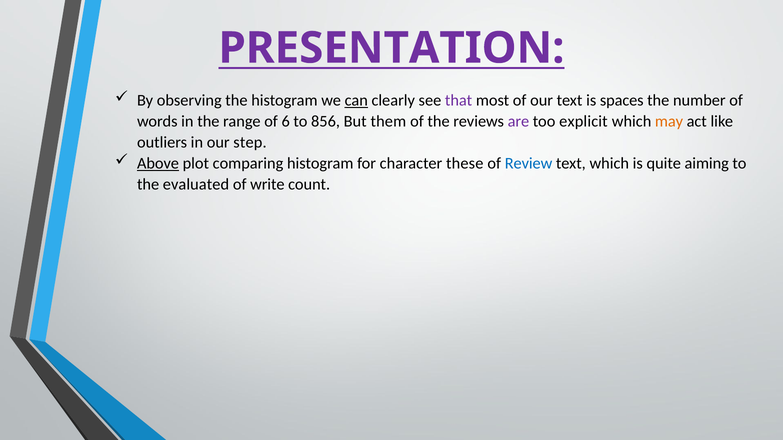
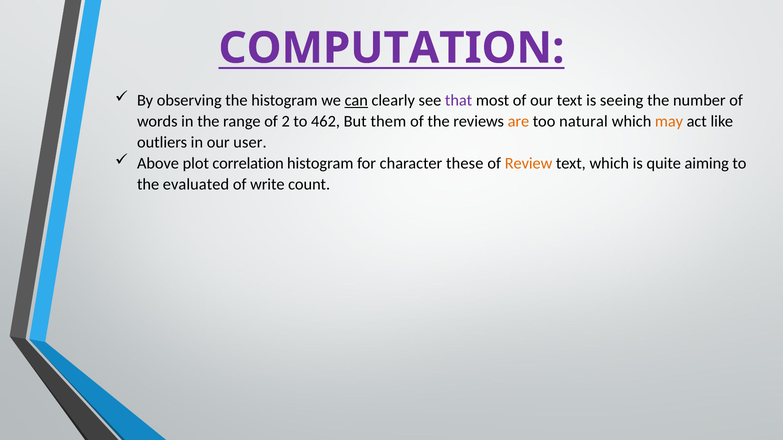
PRESENTATION: PRESENTATION -> COMPUTATION
spaces: spaces -> seeing
6: 6 -> 2
856: 856 -> 462
are colour: purple -> orange
explicit: explicit -> natural
step: step -> user
Above underline: present -> none
comparing: comparing -> correlation
Review colour: blue -> orange
